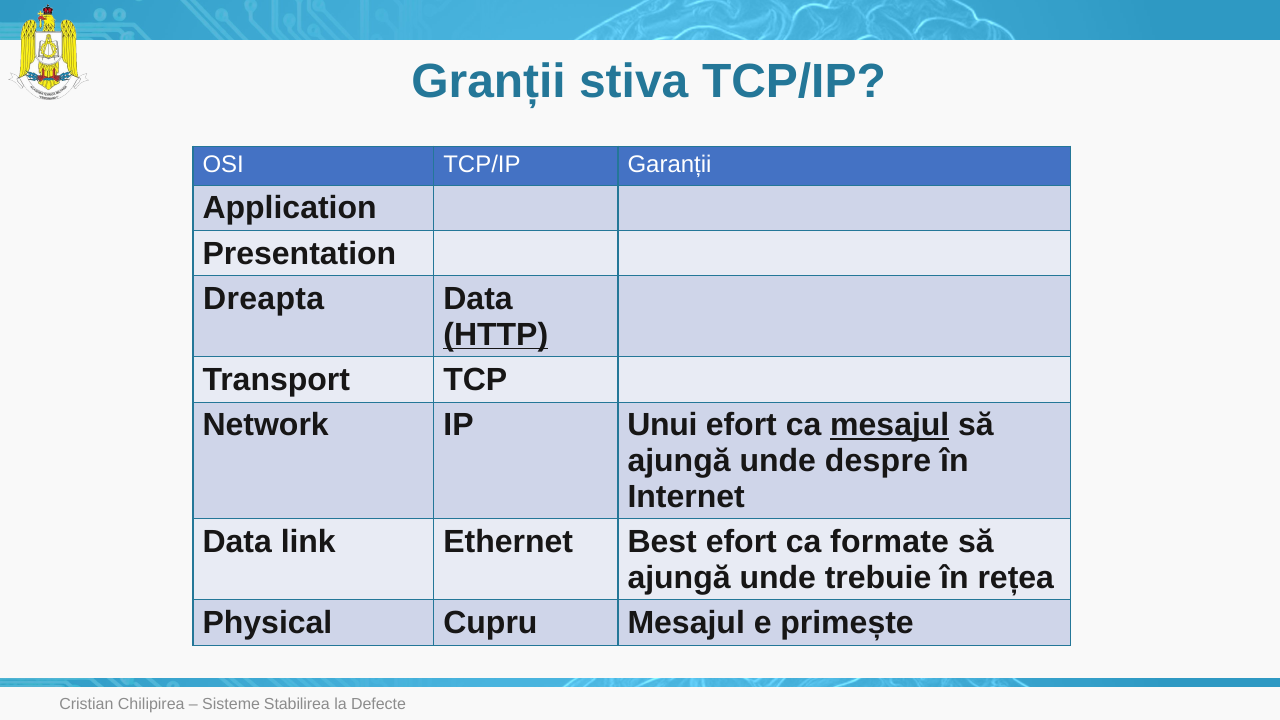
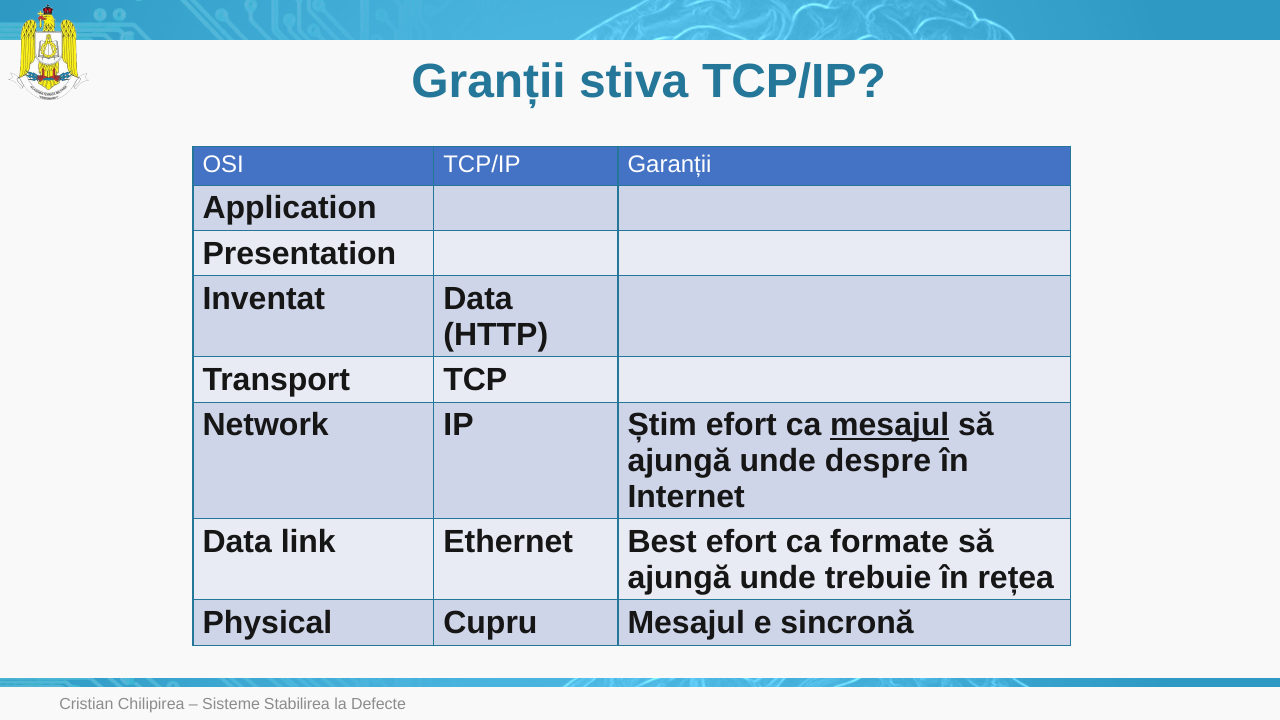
Dreapta: Dreapta -> Inventat
HTTP underline: present -> none
Unui: Unui -> Știm
primește: primește -> sincronă
